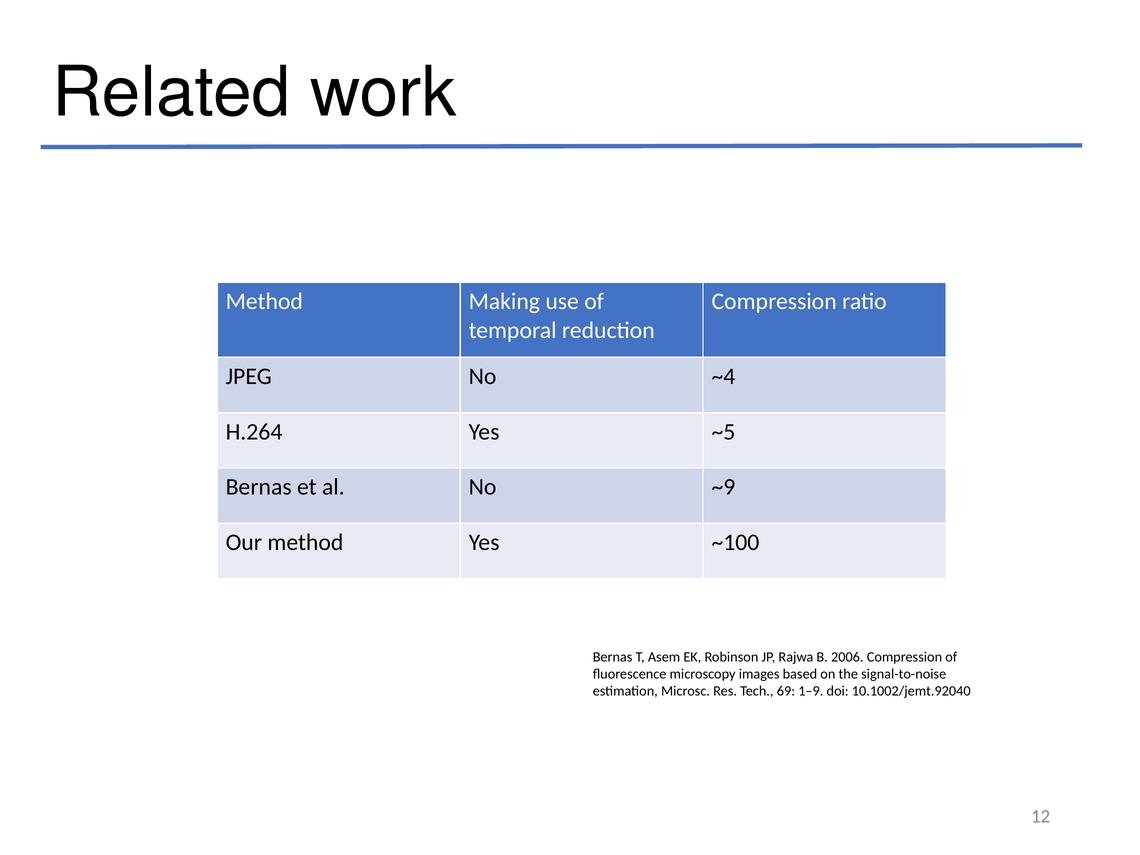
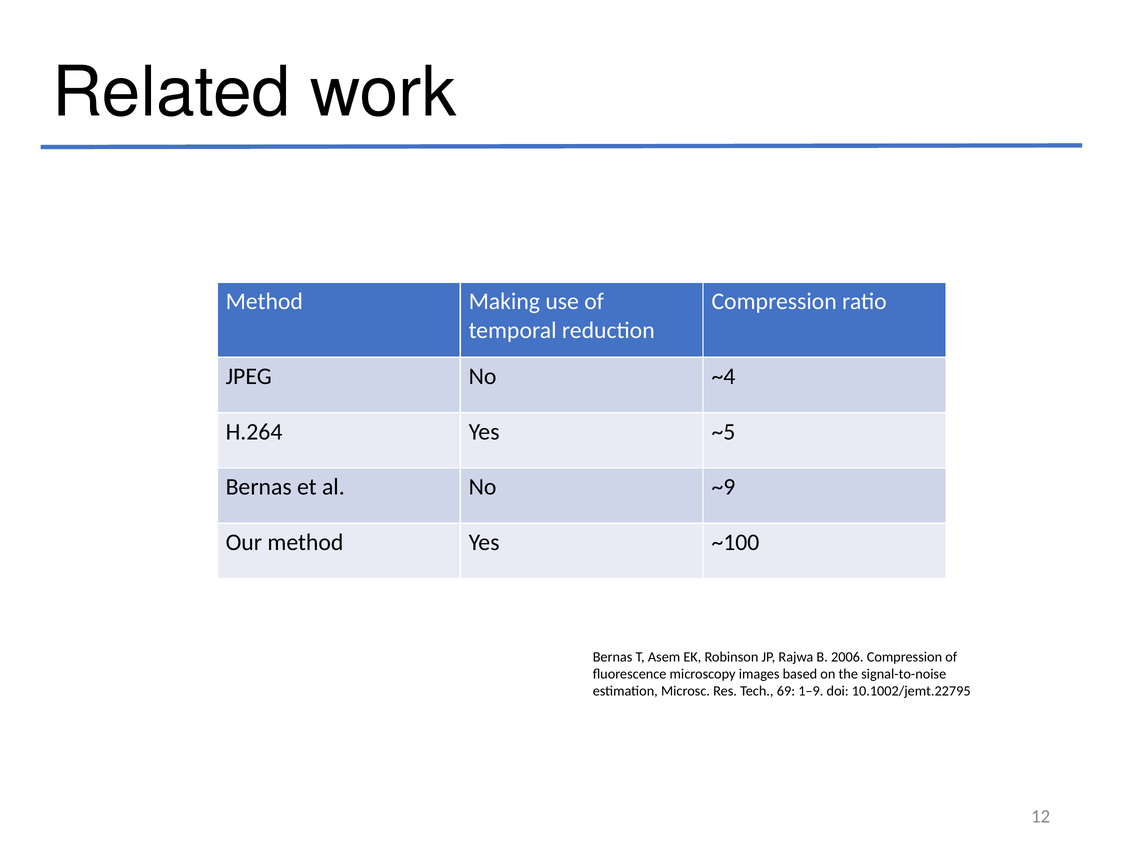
10.1002/jemt.92040: 10.1002/jemt.92040 -> 10.1002/jemt.22795
